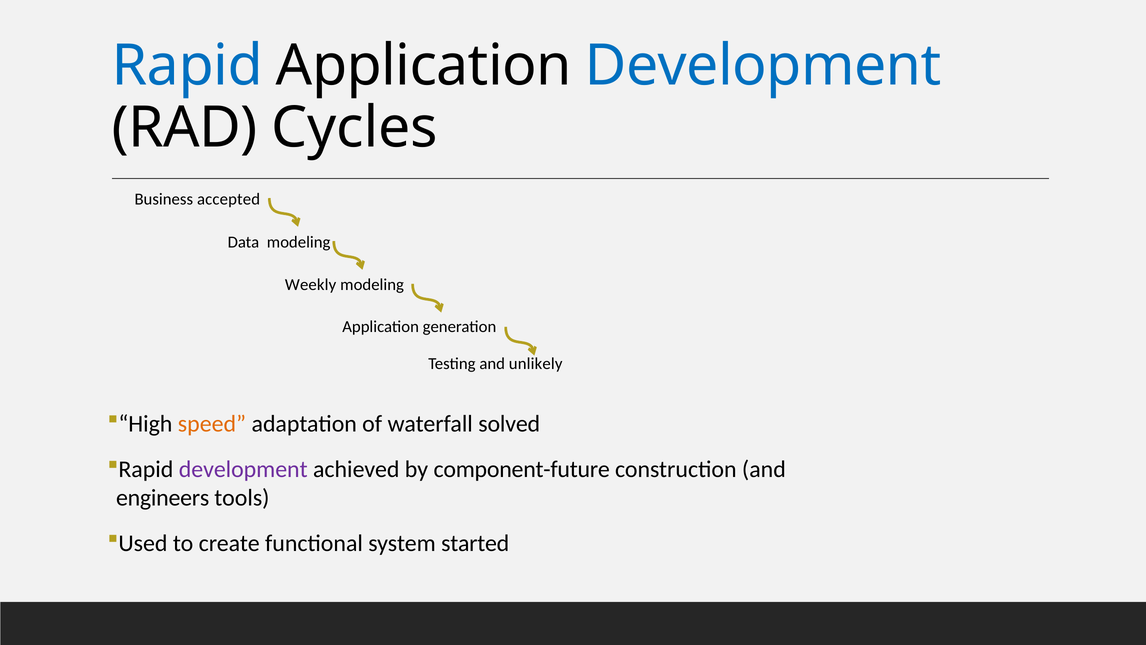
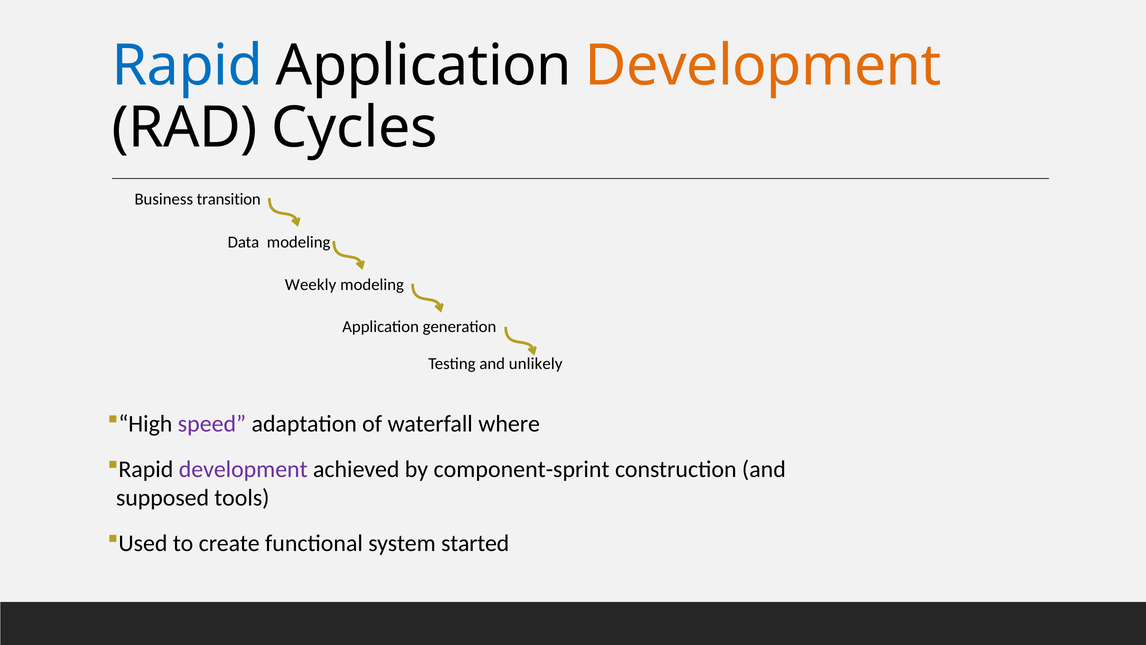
Development at (763, 66) colour: blue -> orange
accepted: accepted -> transition
speed colour: orange -> purple
solved: solved -> where
component-future: component-future -> component-sprint
engineers: engineers -> supposed
